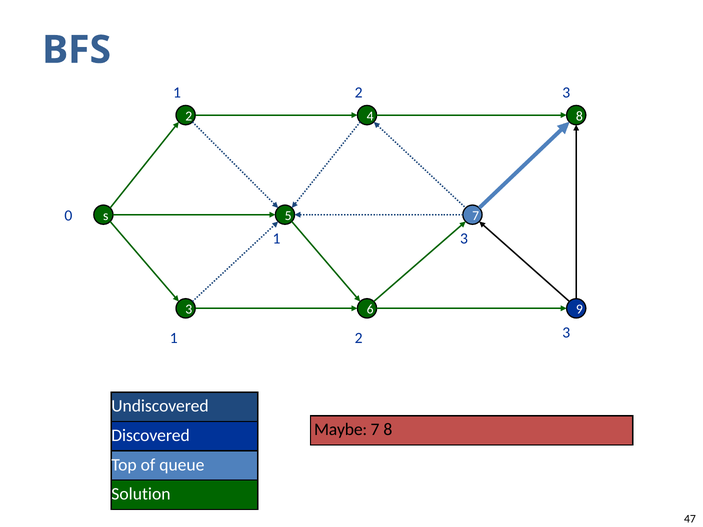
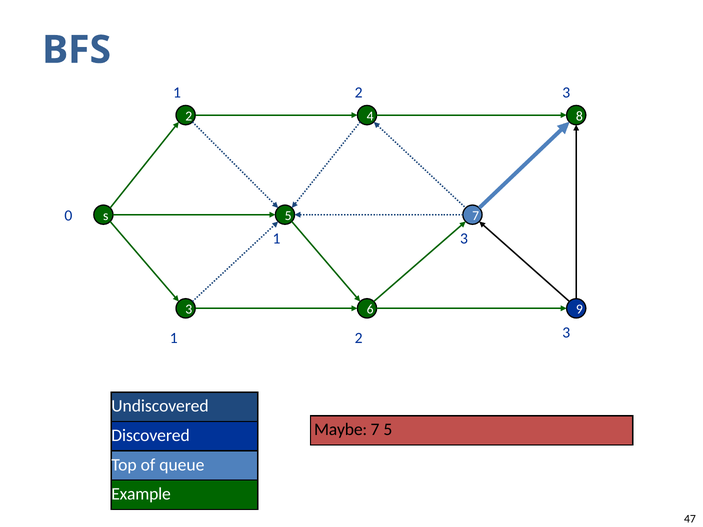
8 at (388, 430): 8 -> 5
Solution: Solution -> Example
